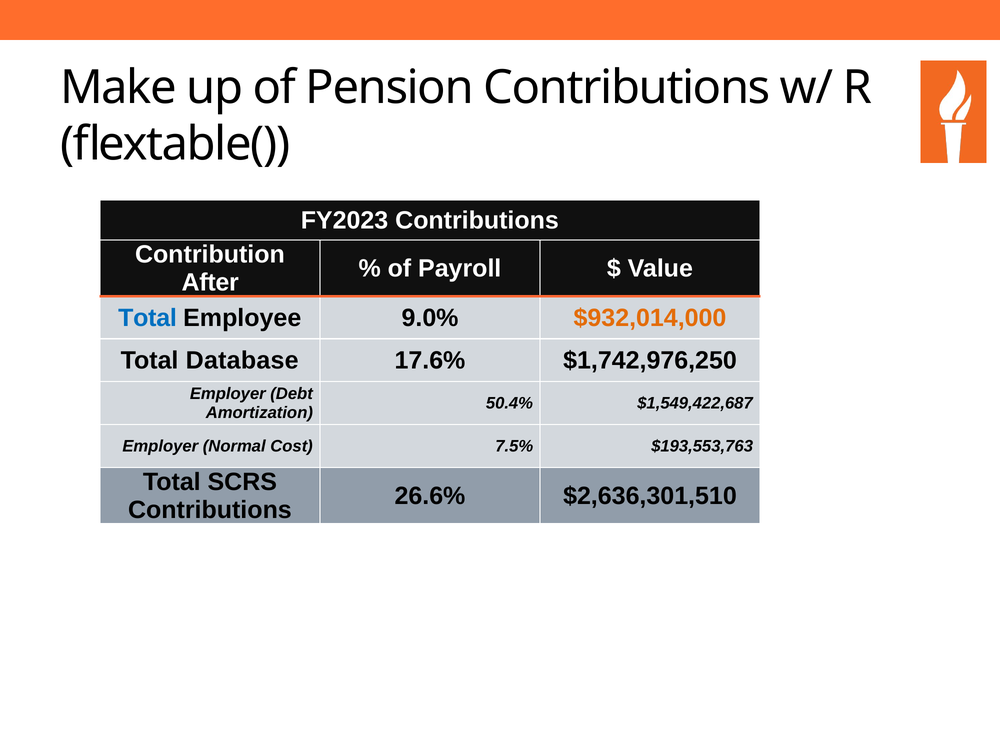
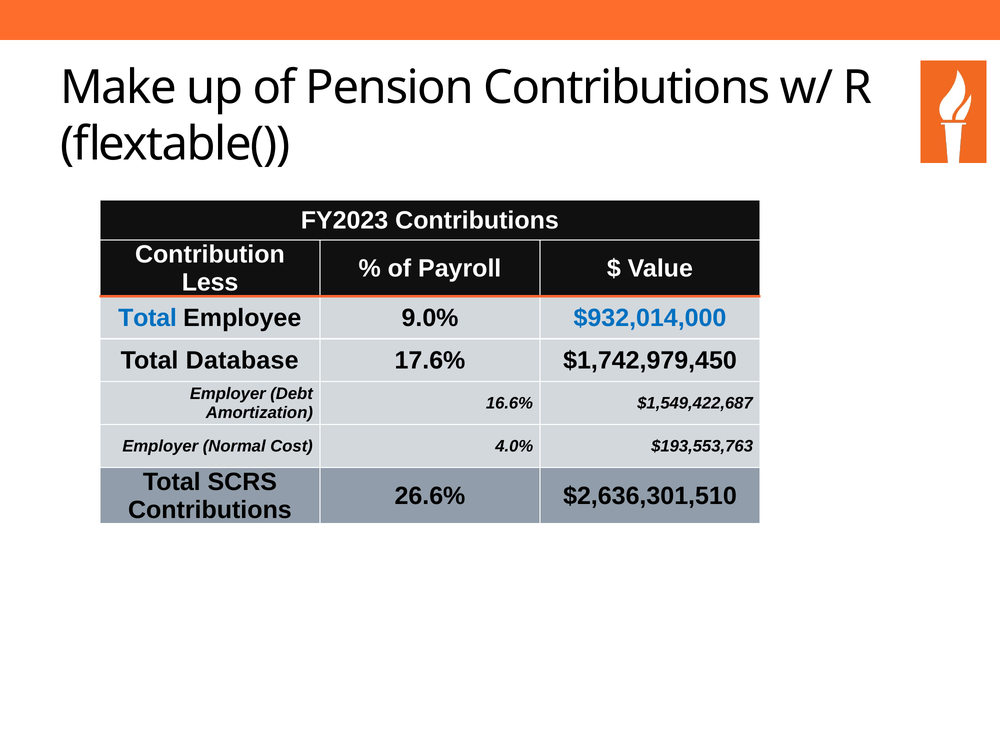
After: After -> Less
$932,014,000 colour: orange -> blue
$1,742,976,250: $1,742,976,250 -> $1,742,979,450
50.4%: 50.4% -> 16.6%
7.5%: 7.5% -> 4.0%
